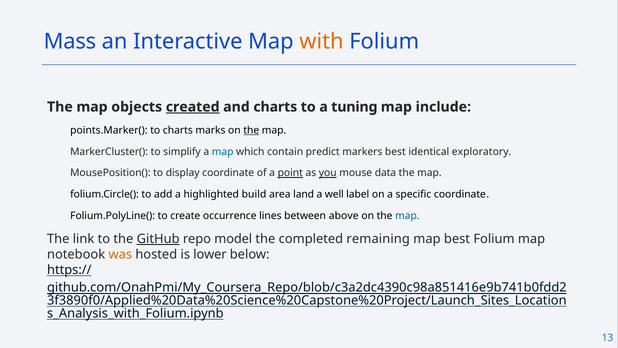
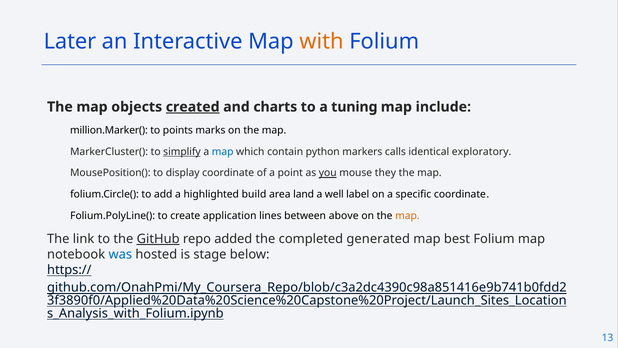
Mass: Mass -> Later
points.Marker(: points.Marker( -> million.Marker(
to charts: charts -> points
the at (251, 130) underline: present -> none
simplify underline: none -> present
predict: predict -> python
markers best: best -> calls
point underline: present -> none
data: data -> they
occurrence: occurrence -> application
map at (407, 216) colour: blue -> orange
model: model -> added
remaining: remaining -> generated
was colour: orange -> blue
lower: lower -> stage
